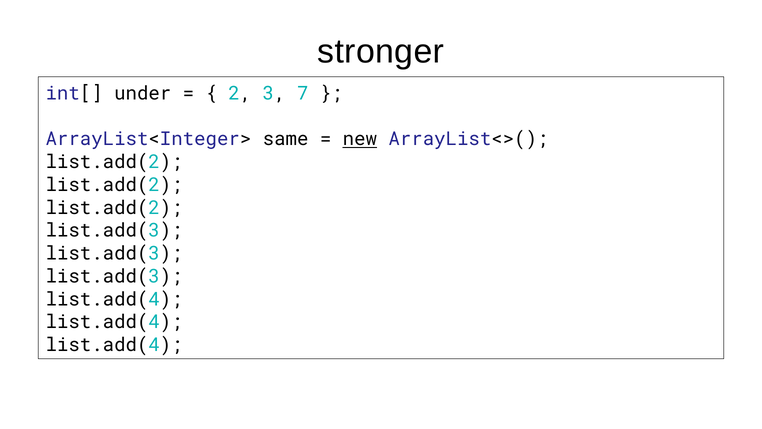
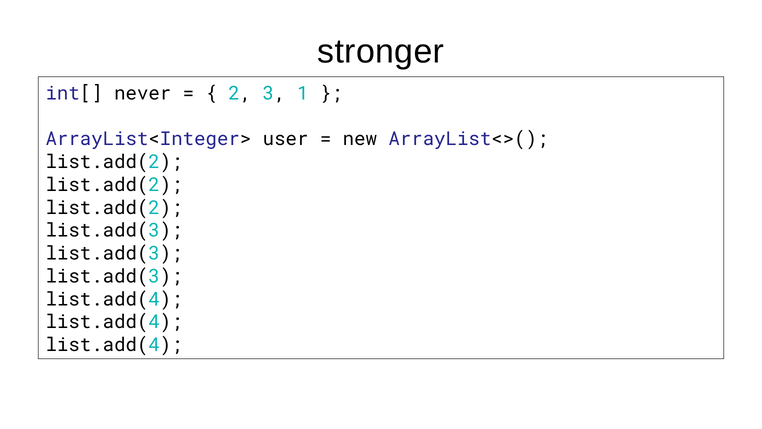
under: under -> never
7: 7 -> 1
same: same -> user
new underline: present -> none
